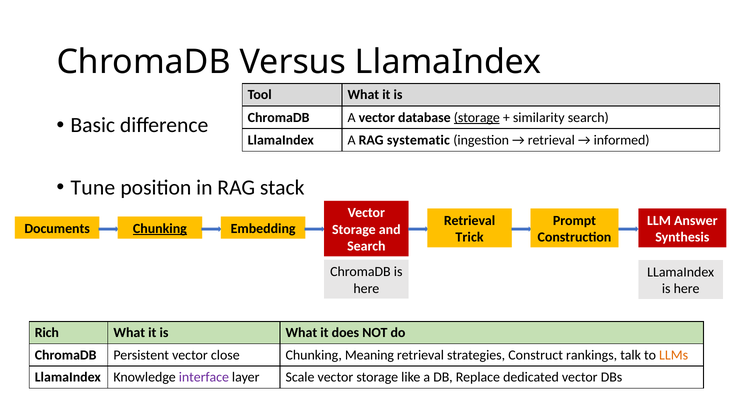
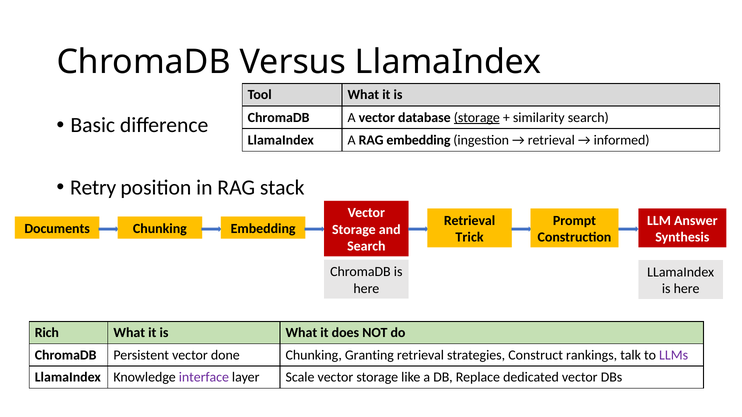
RAG systematic: systematic -> embedding
Tune: Tune -> Retry
Chunking at (160, 229) underline: present -> none
close: close -> done
Meaning: Meaning -> Granting
LLMs colour: orange -> purple
